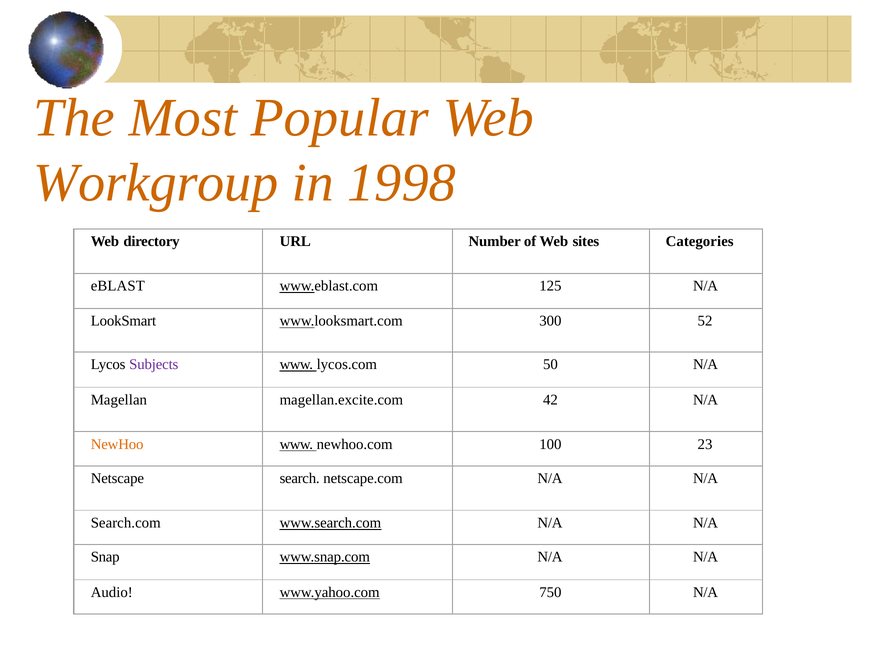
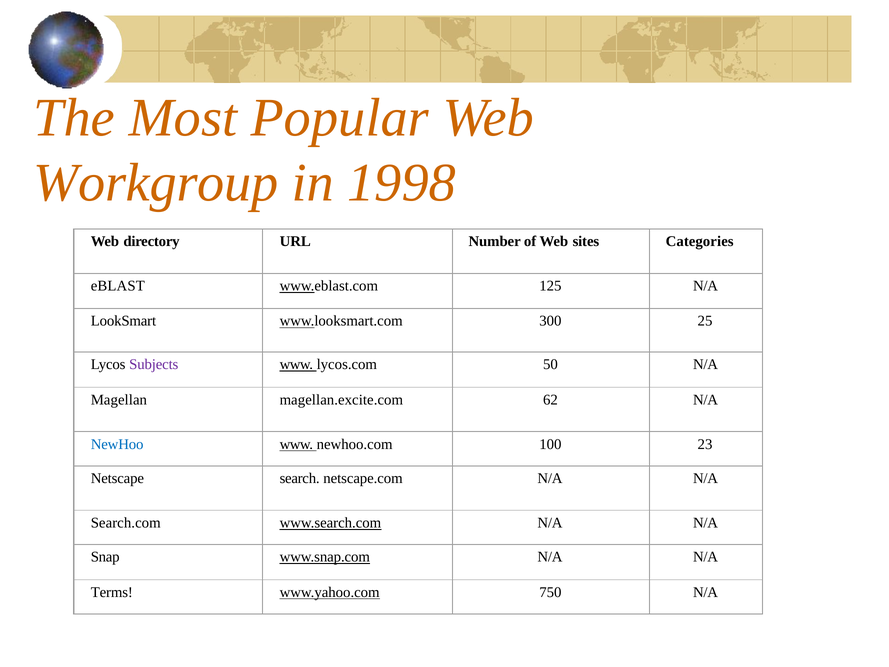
52: 52 -> 25
42: 42 -> 62
NewHoo colour: orange -> blue
Audio: Audio -> Terms
